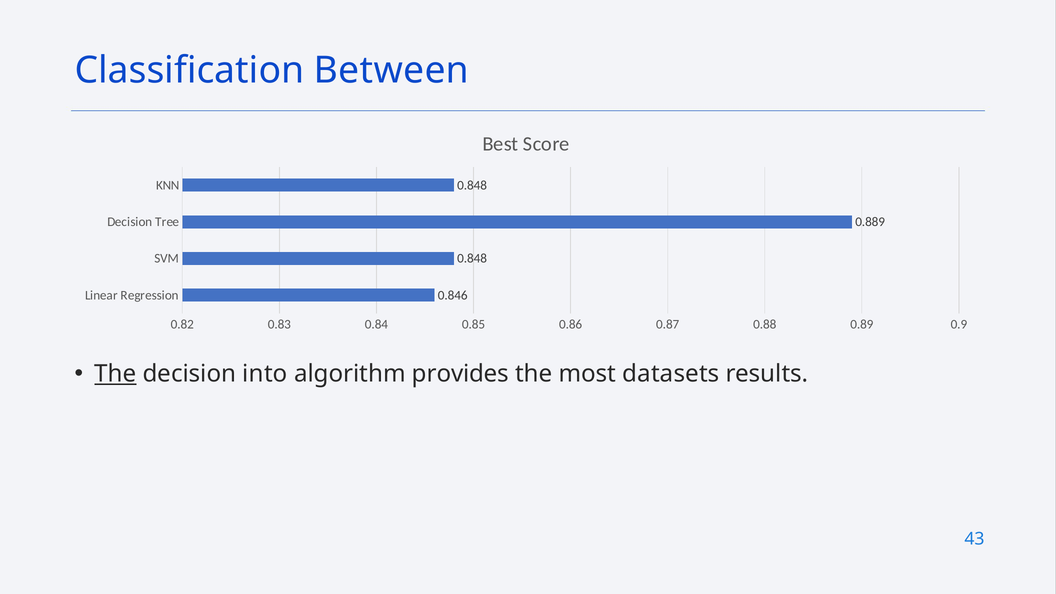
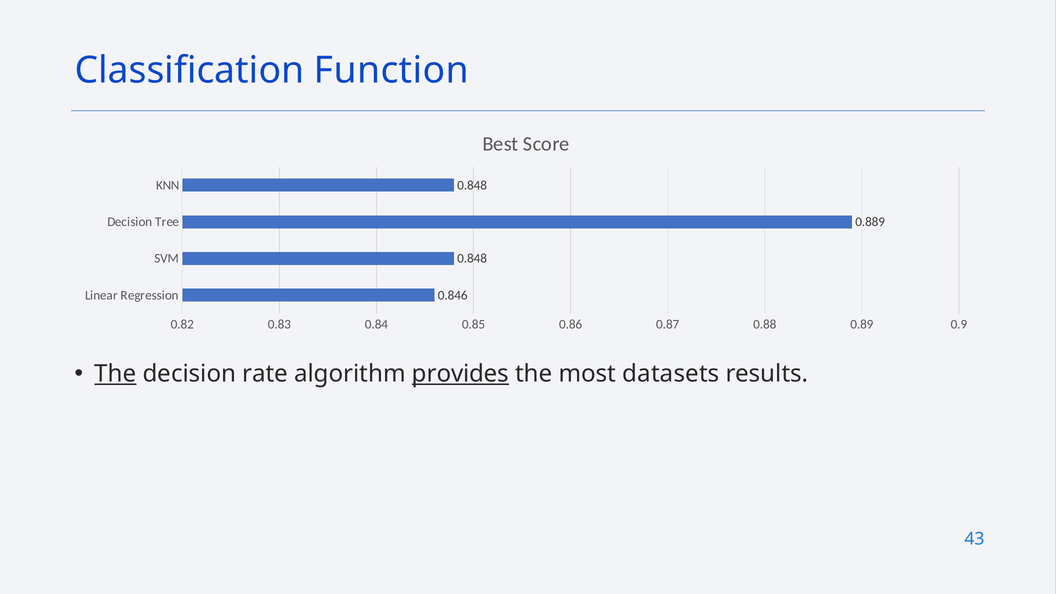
Between: Between -> Function
into: into -> rate
provides underline: none -> present
